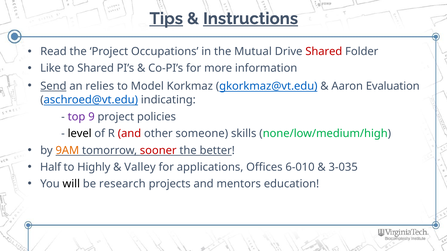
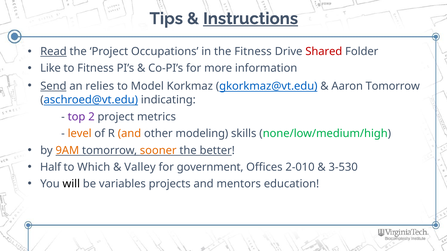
Tips underline: present -> none
Read underline: none -> present
the Mutual: Mutual -> Fitness
to Shared: Shared -> Fitness
Aaron Evaluation: Evaluation -> Tomorrow
9: 9 -> 2
policies: policies -> metrics
level colour: black -> orange
and at (129, 134) colour: red -> orange
someone: someone -> modeling
sooner colour: red -> orange
Highly: Highly -> Which
applications: applications -> government
6-010: 6-010 -> 2-010
3-035: 3-035 -> 3-530
research: research -> variables
